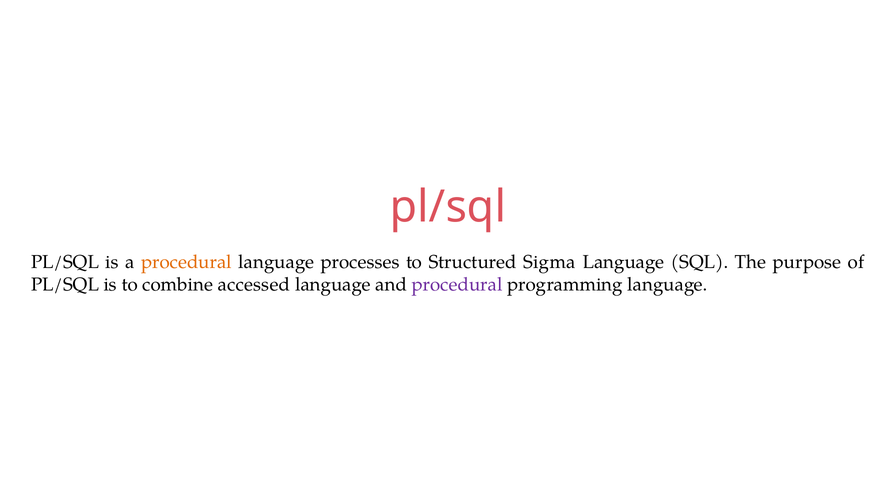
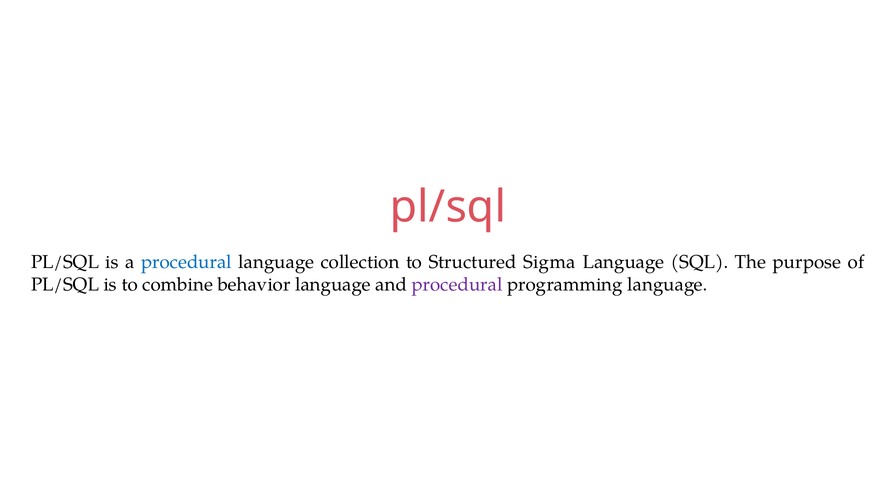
procedural at (187, 262) colour: orange -> blue
processes: processes -> collection
accessed: accessed -> behavior
